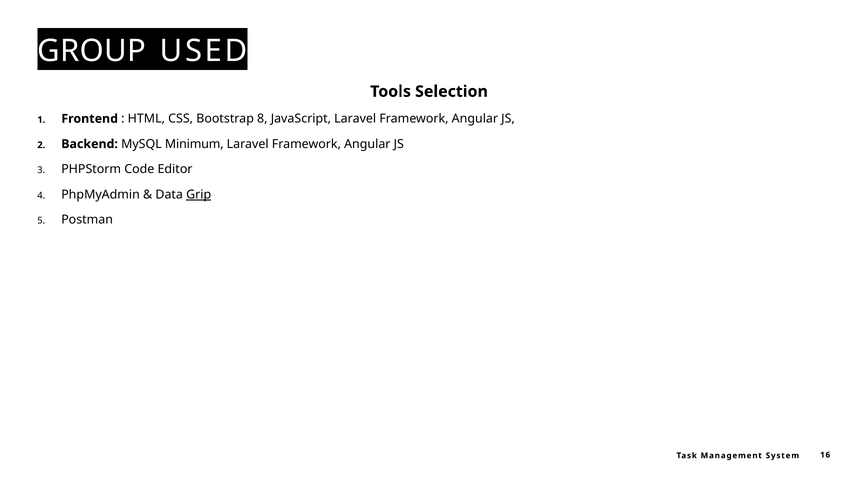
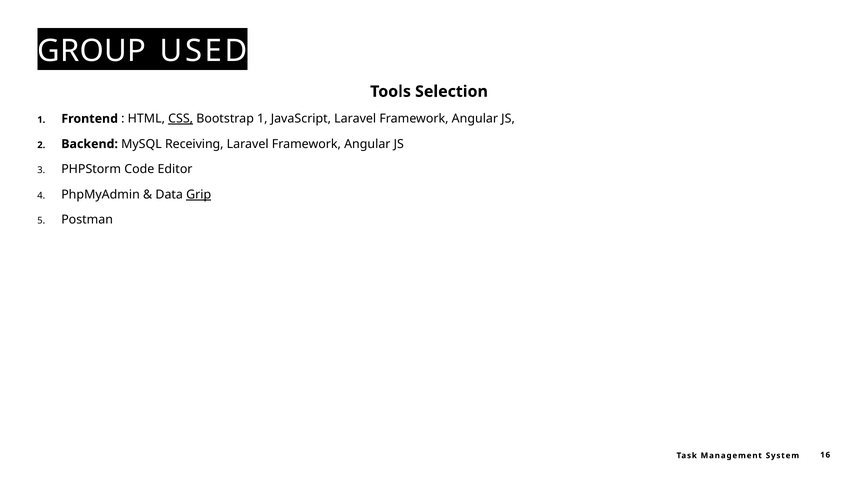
CSS underline: none -> present
Bootstrap 8: 8 -> 1
Minimum: Minimum -> Receiving
